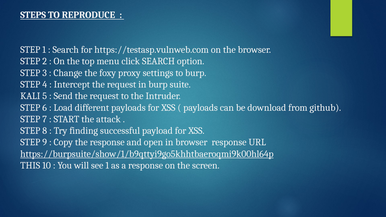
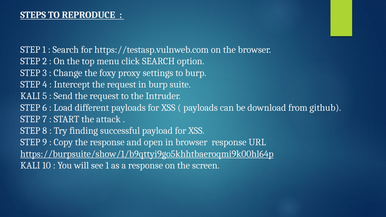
THIS at (30, 166): THIS -> KALI
